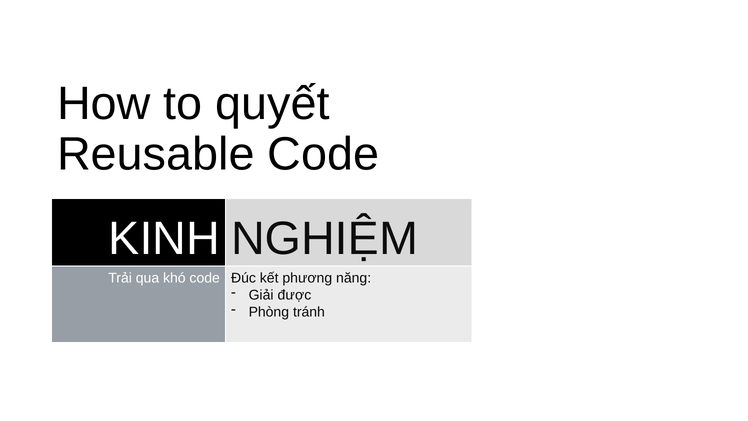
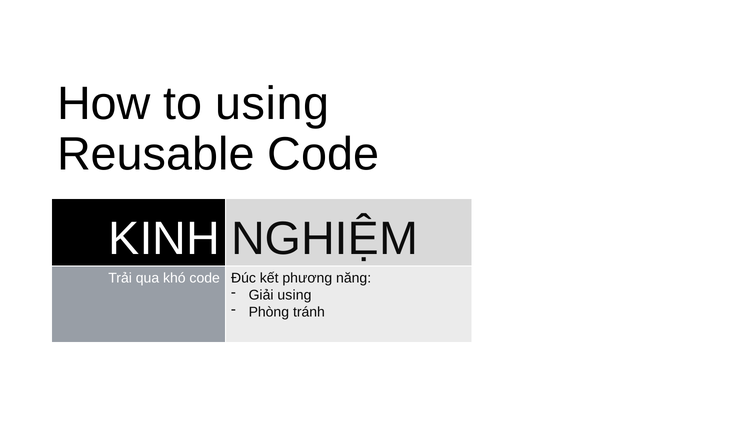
to quyết: quyết -> using
Giải được: được -> using
